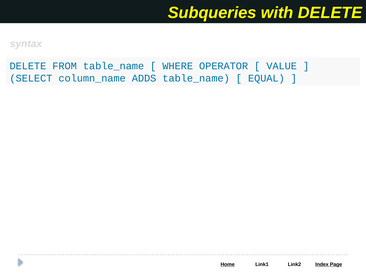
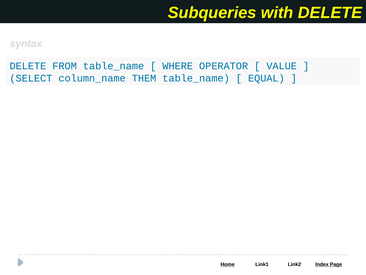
ADDS: ADDS -> THEM
